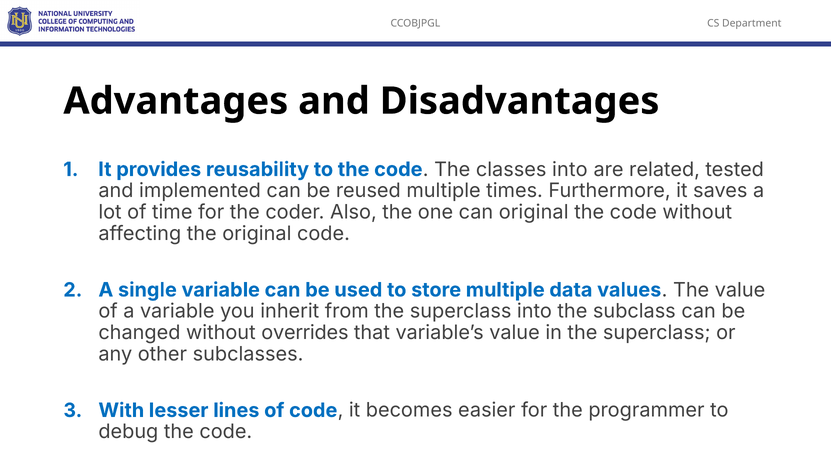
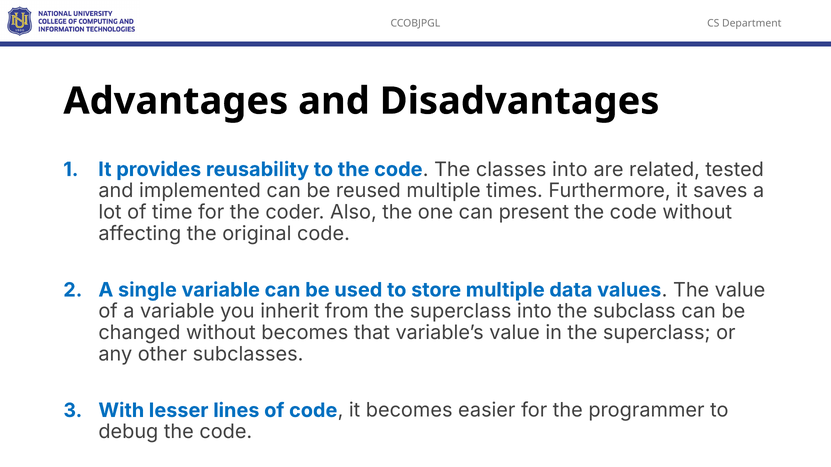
can original: original -> present
without overrides: overrides -> becomes
